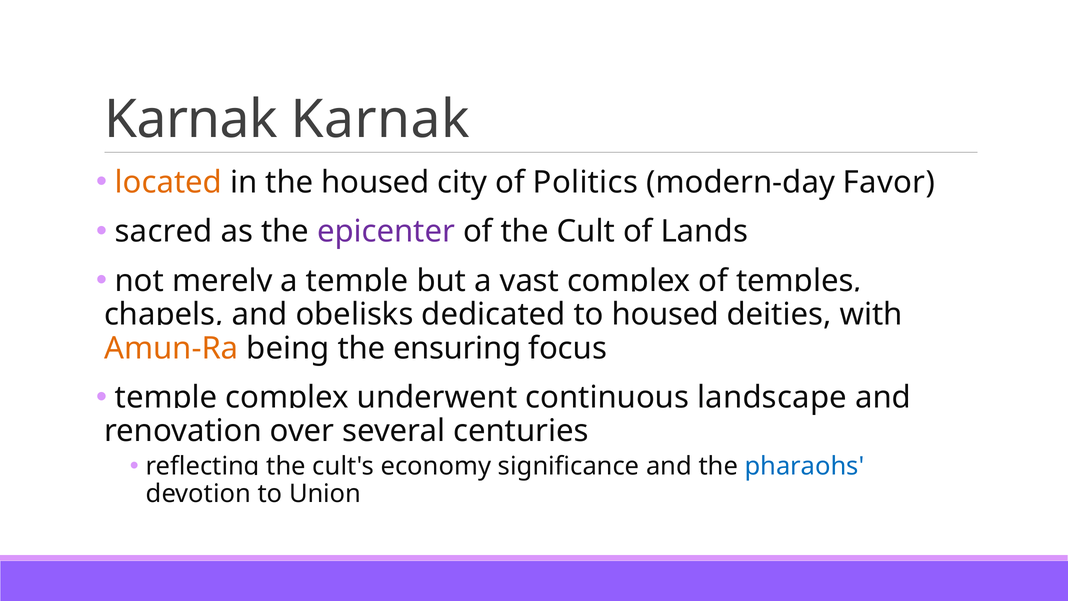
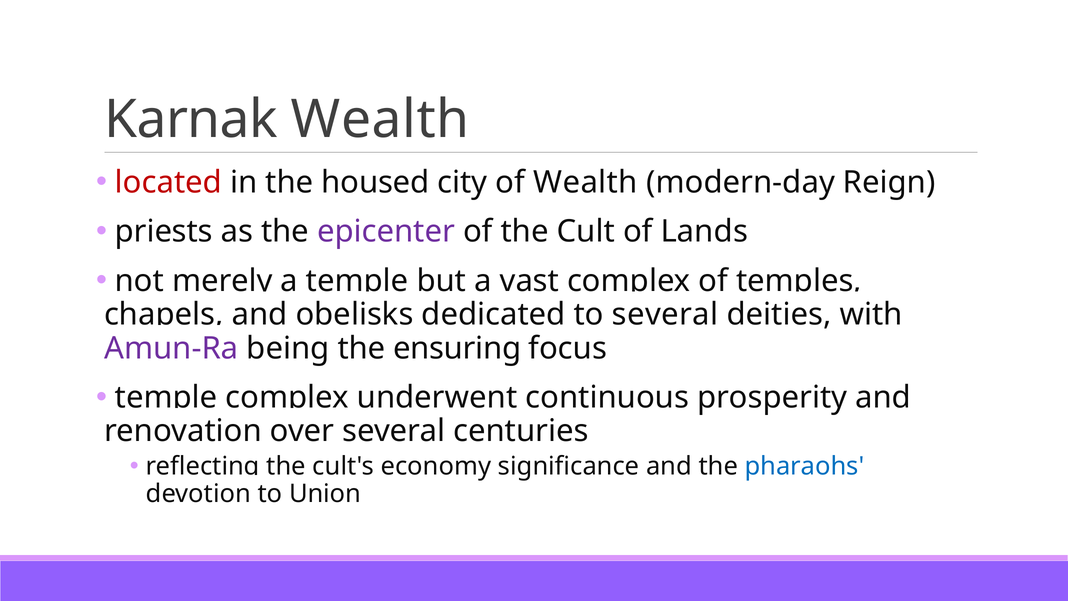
Karnak Karnak: Karnak -> Wealth
located colour: orange -> red
of Politics: Politics -> Wealth
Favor: Favor -> Reign
sacred: sacred -> priests
housed at (665, 314): housed -> several
Amun-Ra colour: orange -> purple
landscape: landscape -> prosperity
